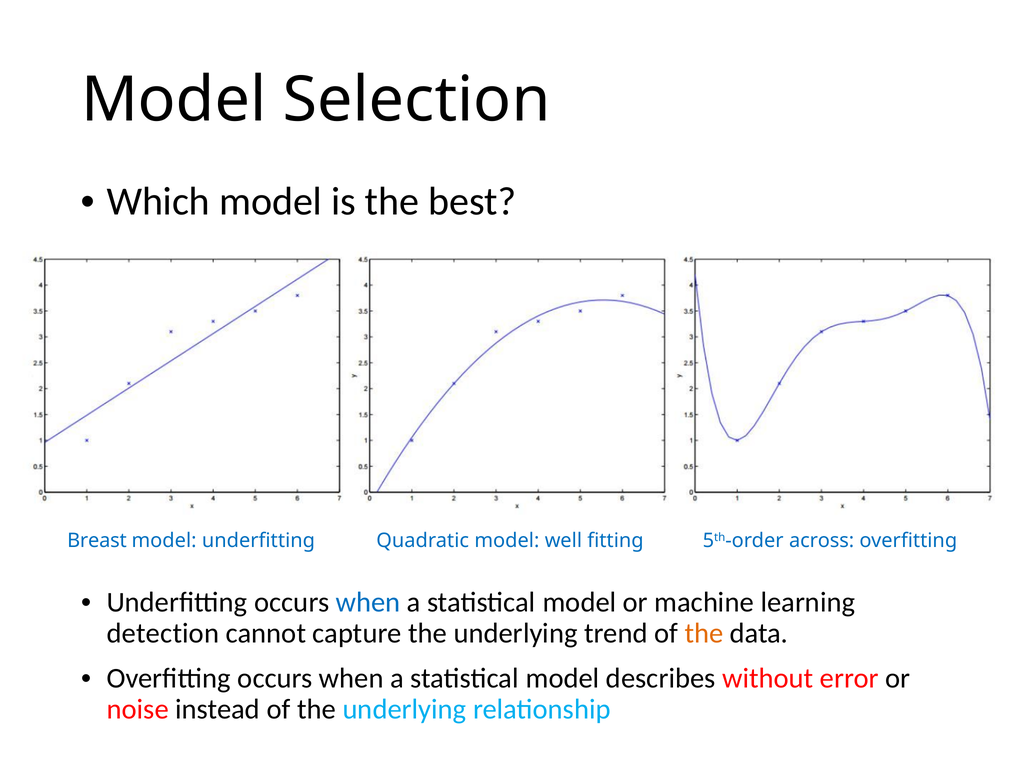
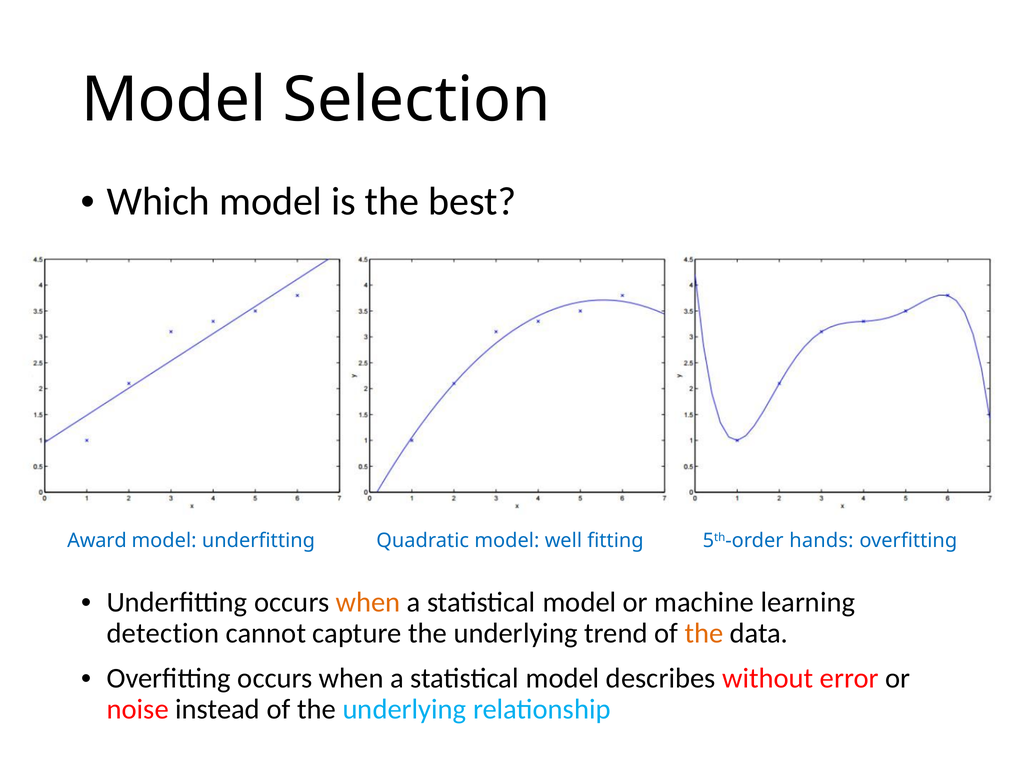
Breast: Breast -> Award
across: across -> hands
when at (368, 602) colour: blue -> orange
